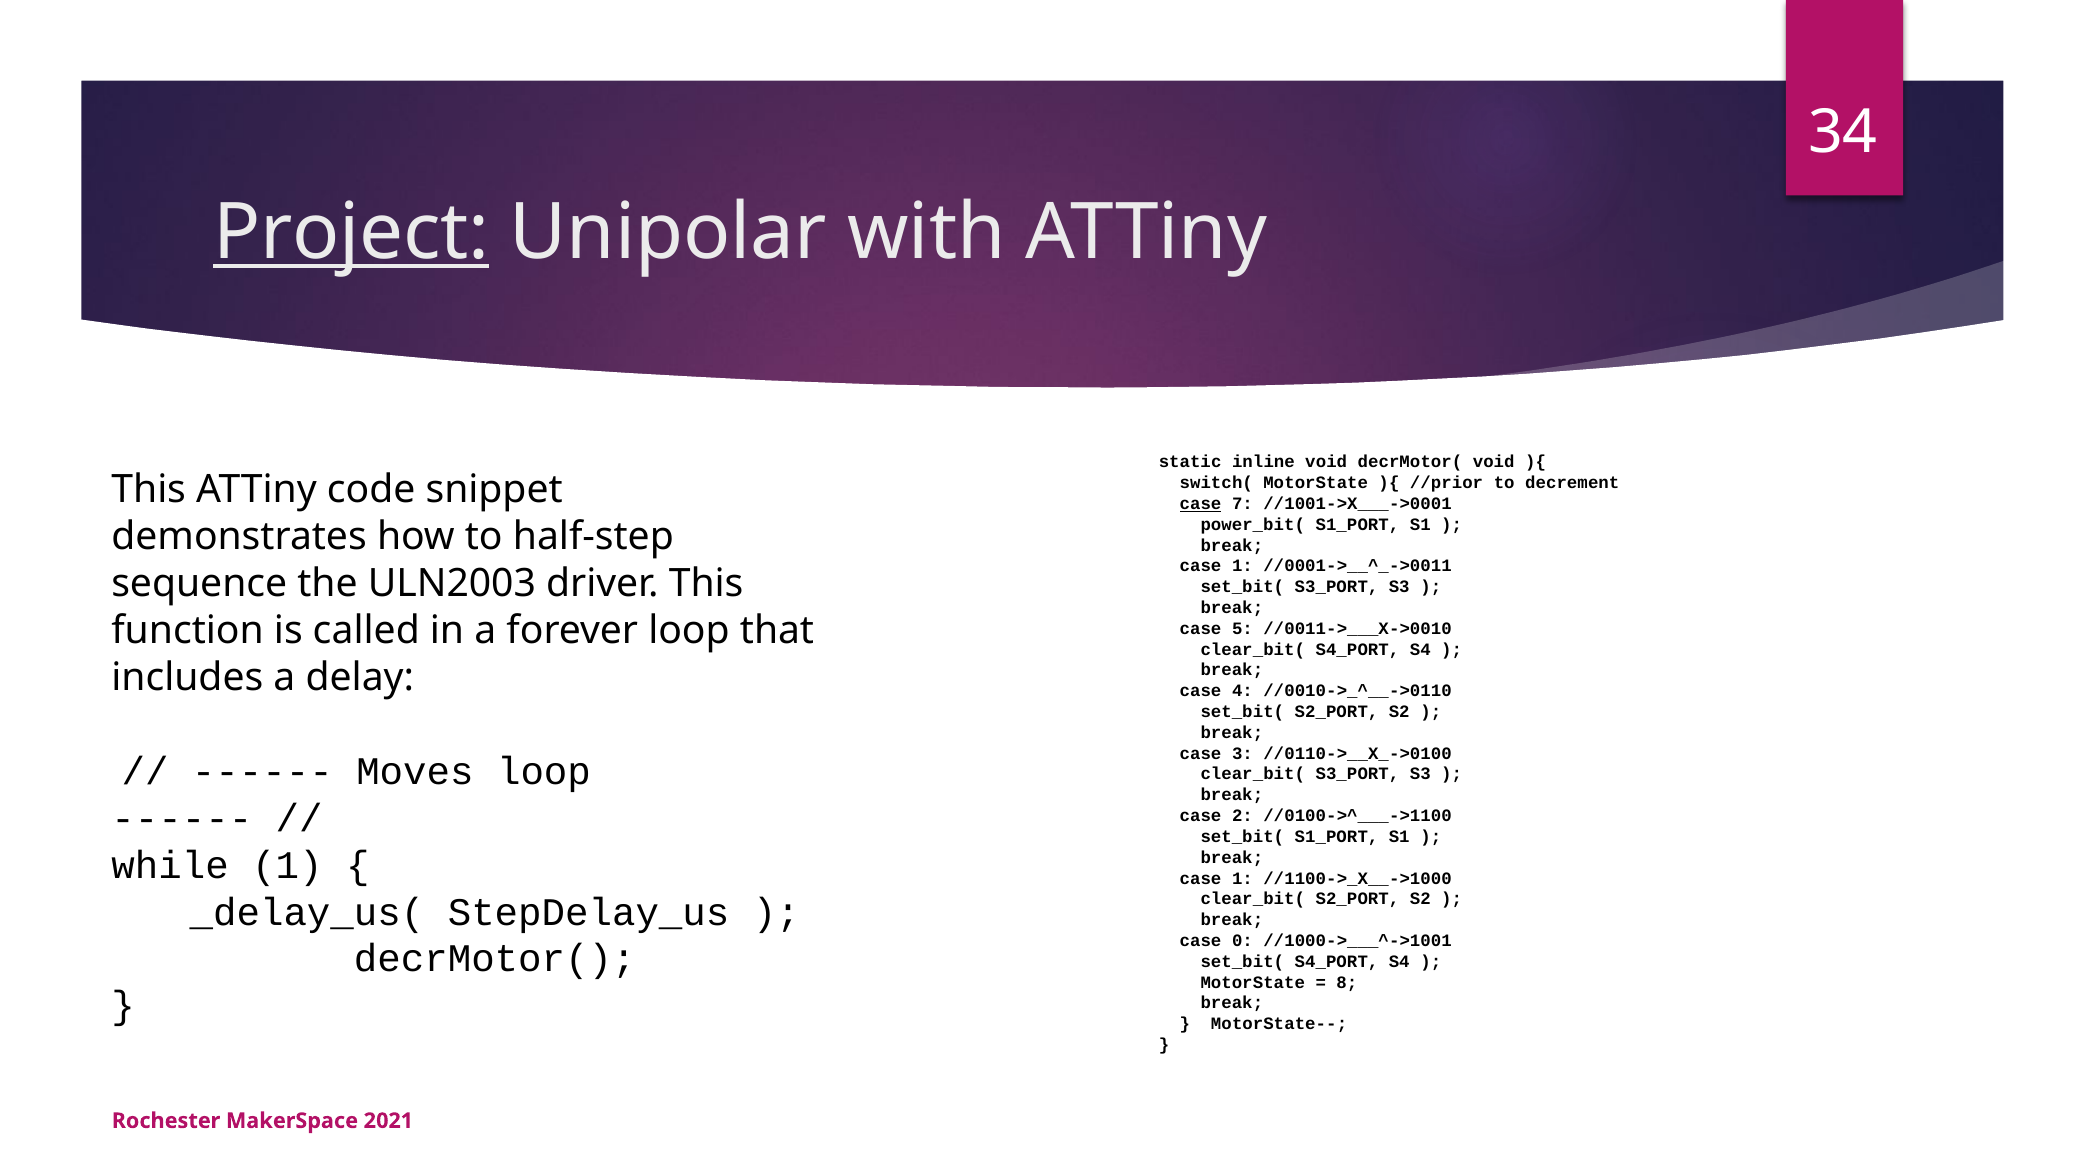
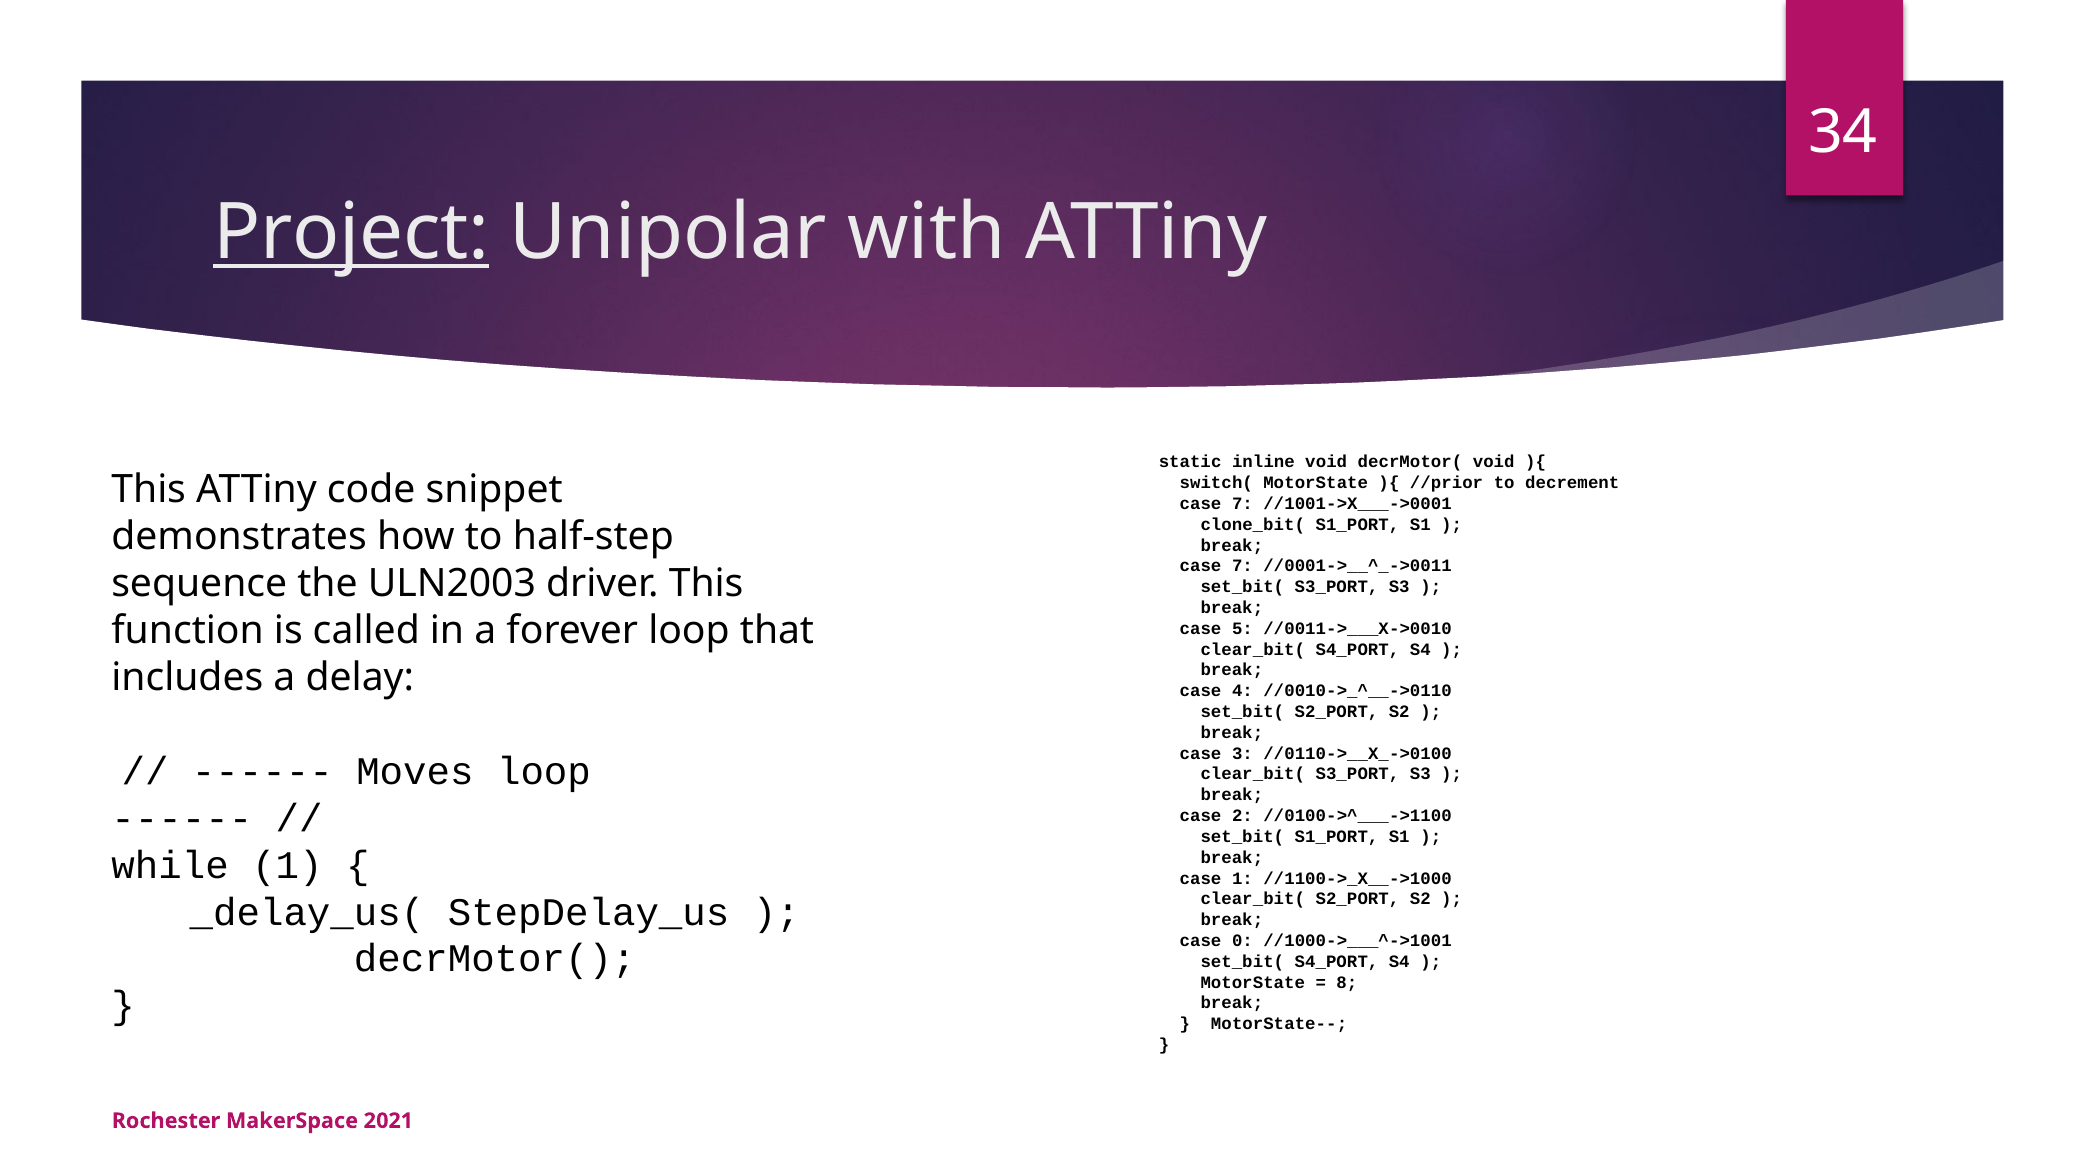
case at (1201, 504) underline: present -> none
power_bit(: power_bit( -> clone_bit(
1 at (1242, 566): 1 -> 7
